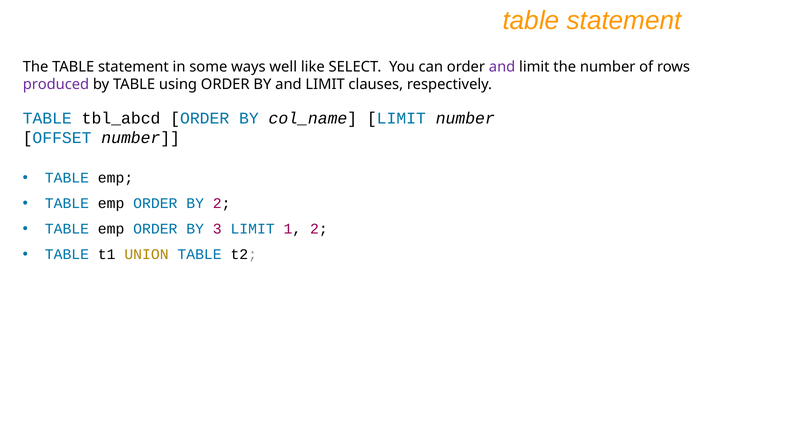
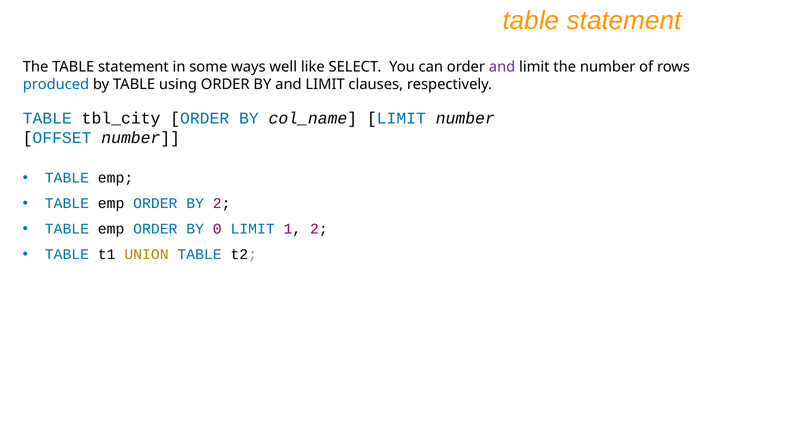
produced colour: purple -> blue
tbl_abcd: tbl_abcd -> tbl_city
3: 3 -> 0
